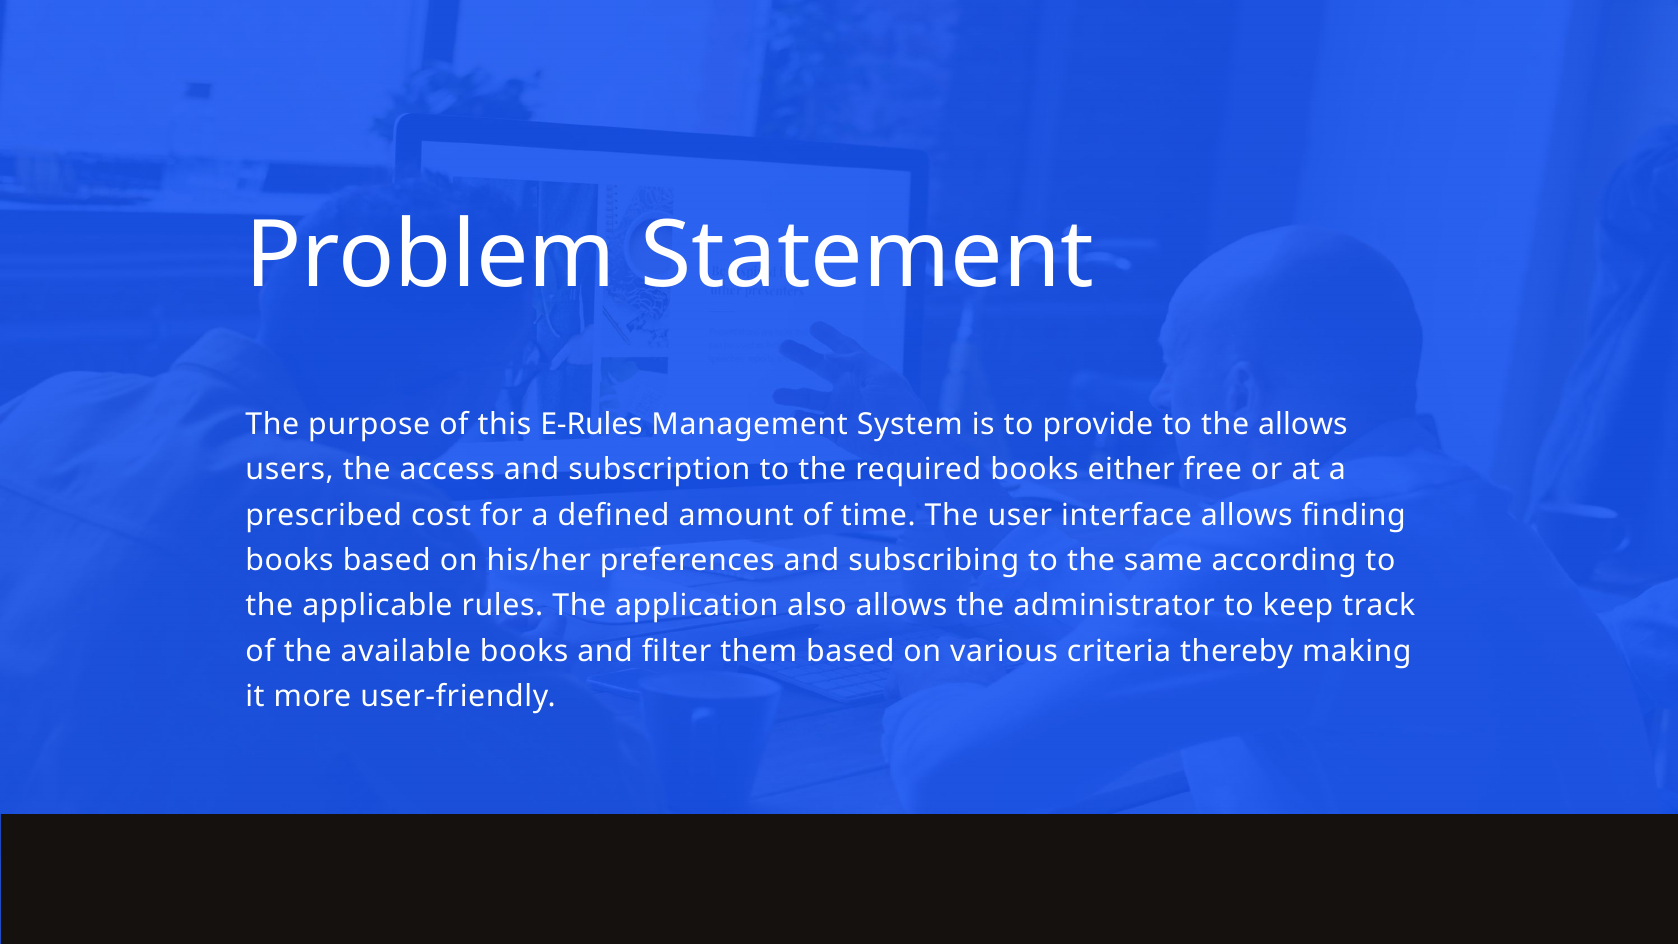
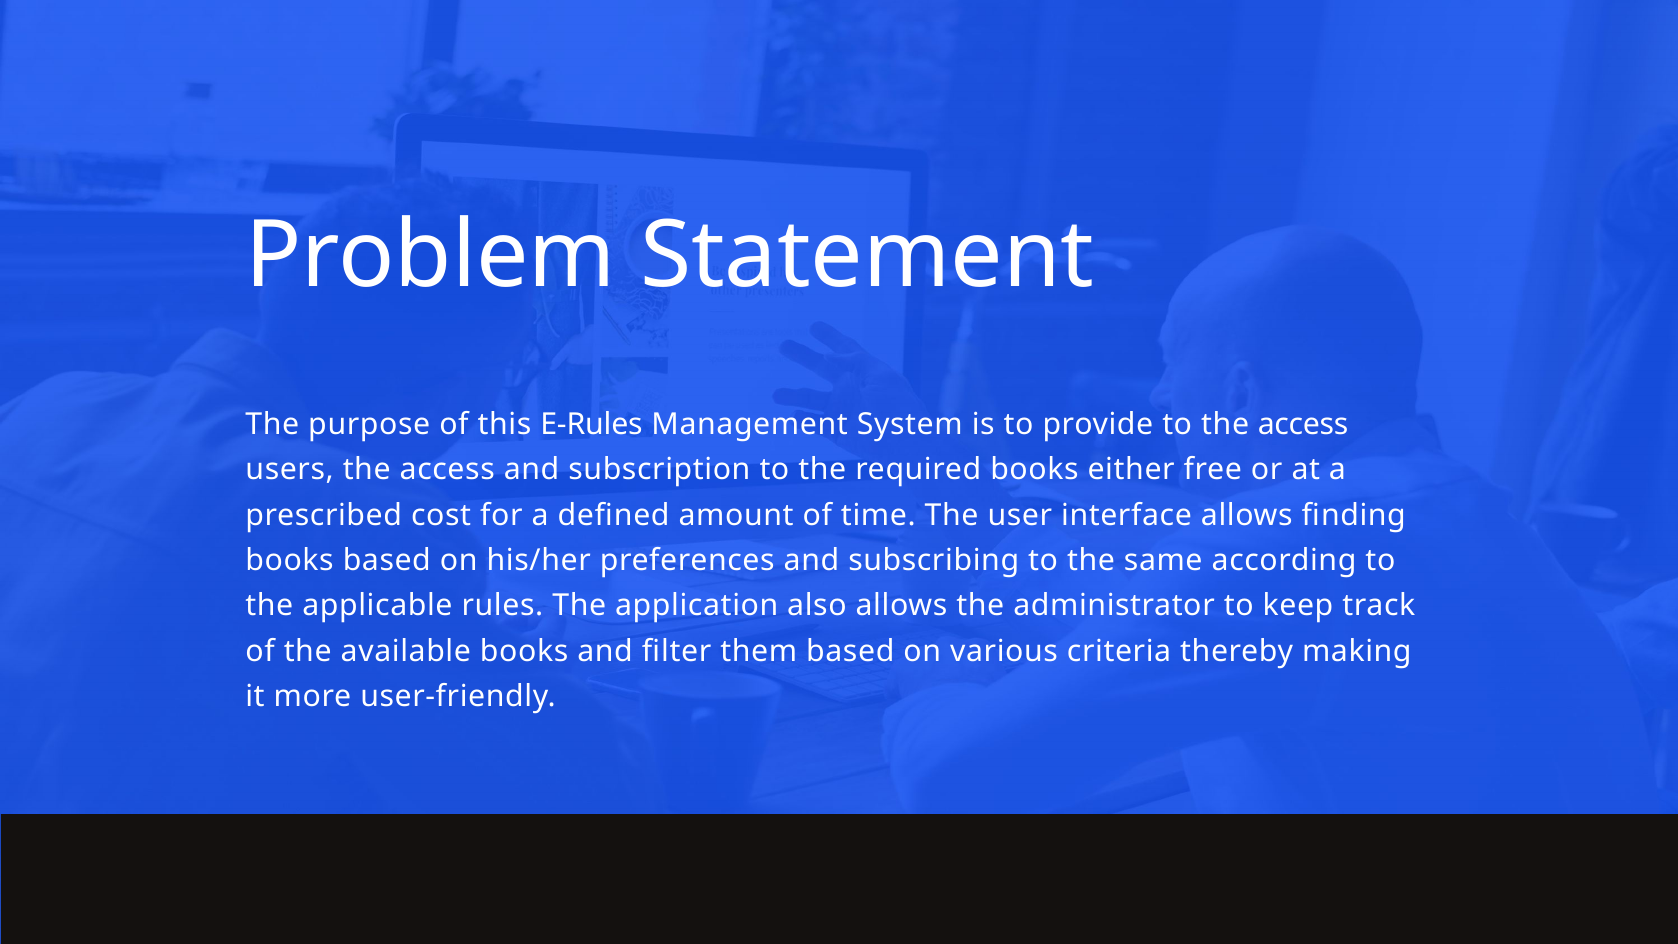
to the allows: allows -> access
